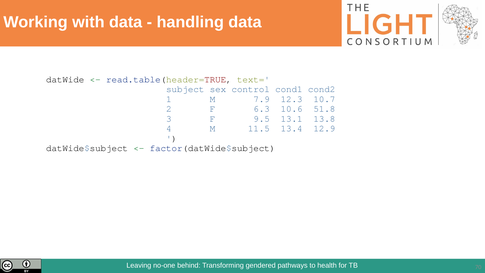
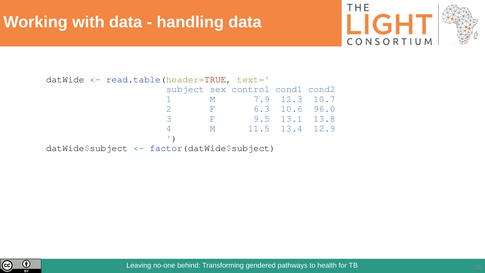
51.8: 51.8 -> 96.0
